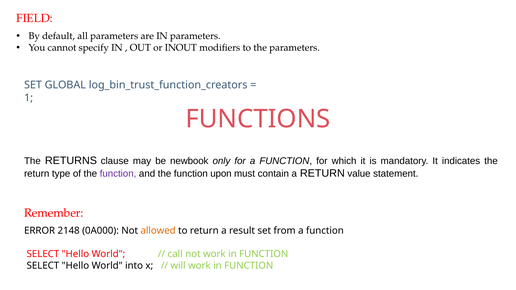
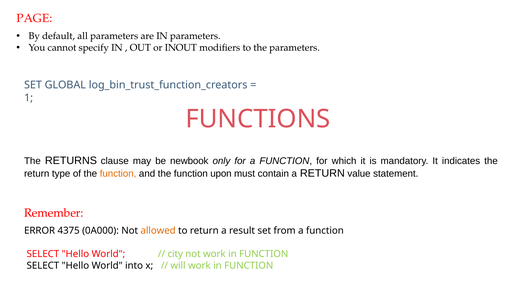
FIELD: FIELD -> PAGE
function at (118, 174) colour: purple -> orange
2148: 2148 -> 4375
call: call -> city
